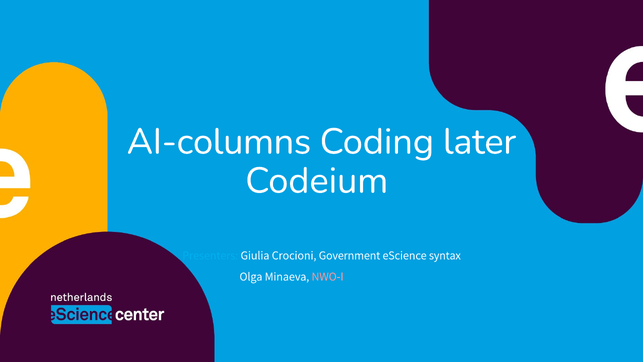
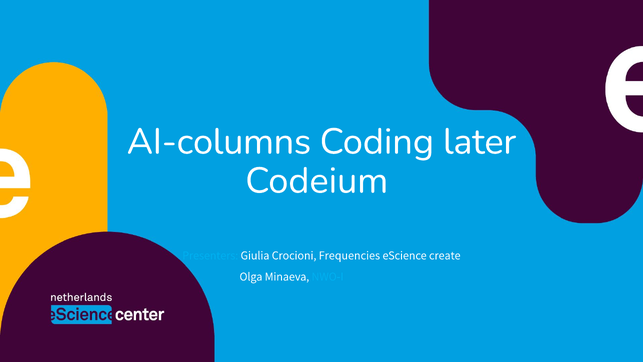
Government: Government -> Frequencies
syntax: syntax -> create
NWO-I colour: pink -> light blue
